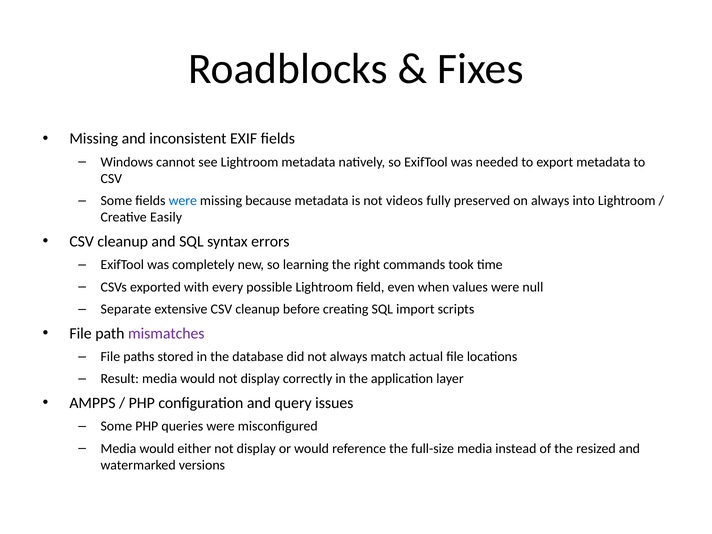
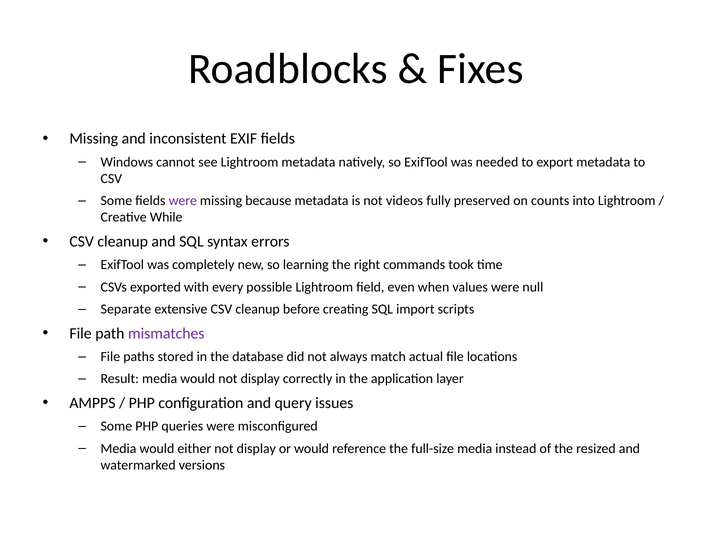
were at (183, 201) colour: blue -> purple
on always: always -> counts
Easily: Easily -> While
